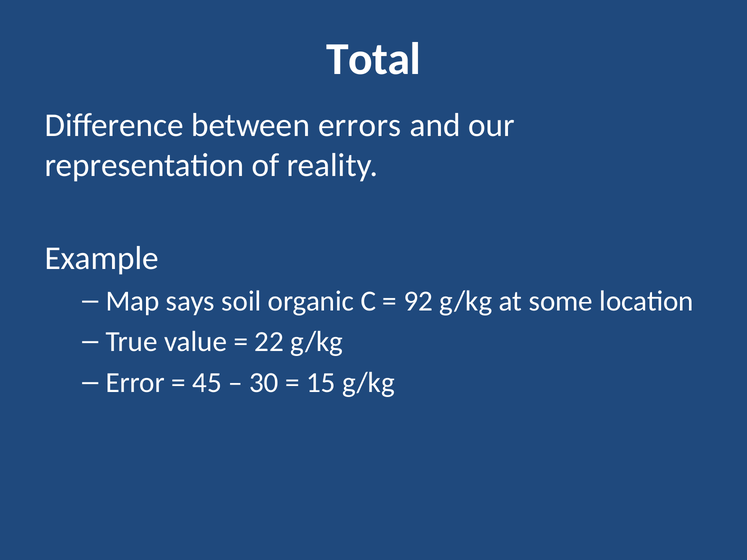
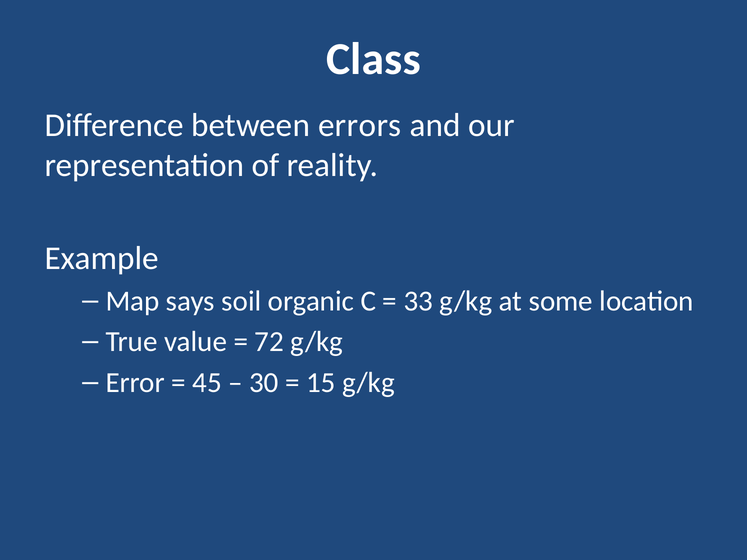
Total: Total -> Class
92: 92 -> 33
22: 22 -> 72
